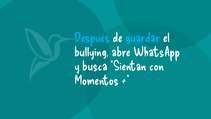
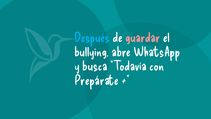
guardar colour: light blue -> pink
Sientan: Sientan -> Todavía
Momentos: Momentos -> Prepárate
